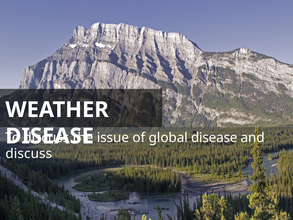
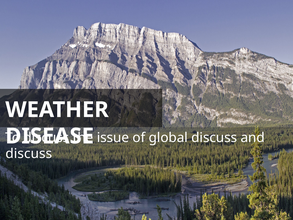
global disease: disease -> discuss
